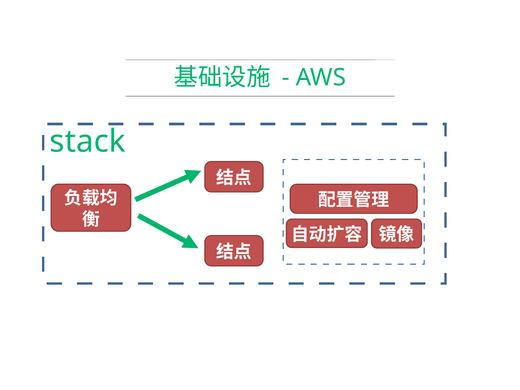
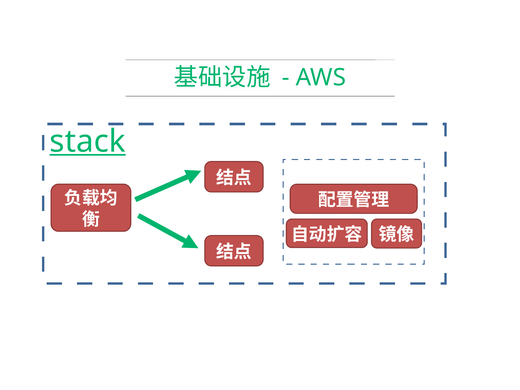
stack underline: none -> present
